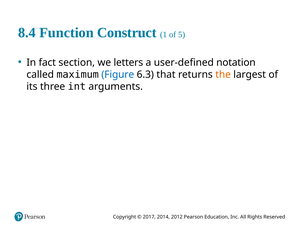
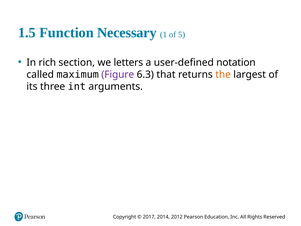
8.4: 8.4 -> 1.5
Construct: Construct -> Necessary
fact: fact -> rich
Figure colour: blue -> purple
